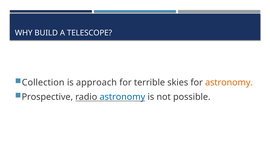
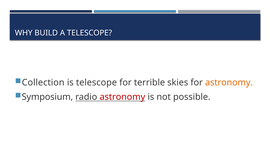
is approach: approach -> telescope
Prospective: Prospective -> Symposium
astronomy at (122, 97) colour: blue -> red
